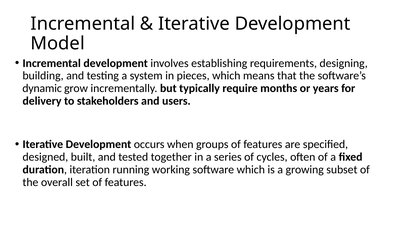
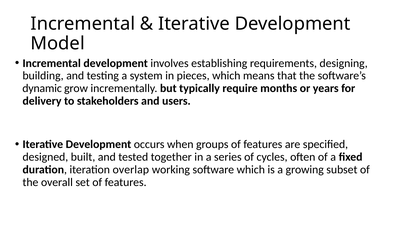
running: running -> overlap
